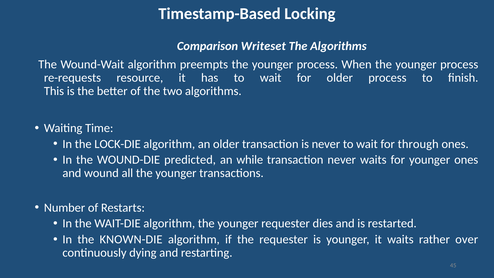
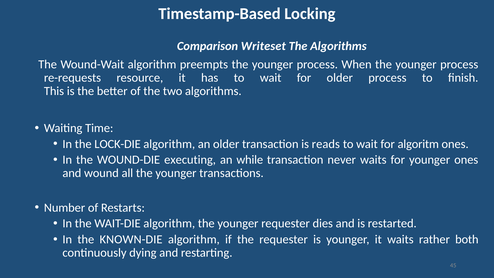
is never: never -> reads
through: through -> algoritm
predicted: predicted -> executing
over: over -> both
